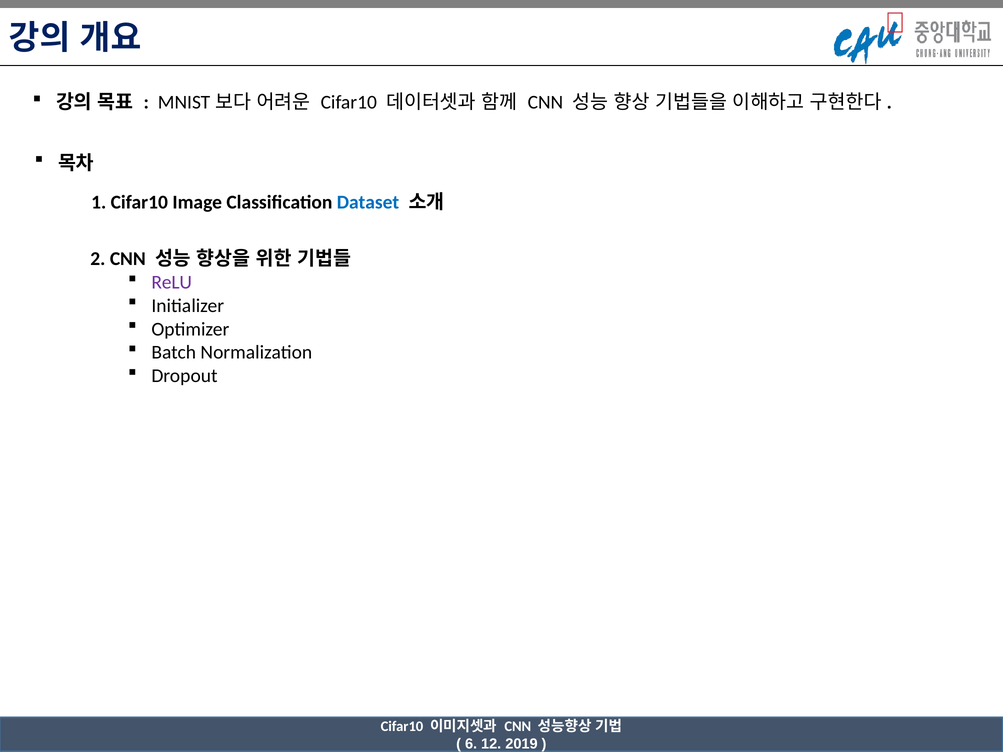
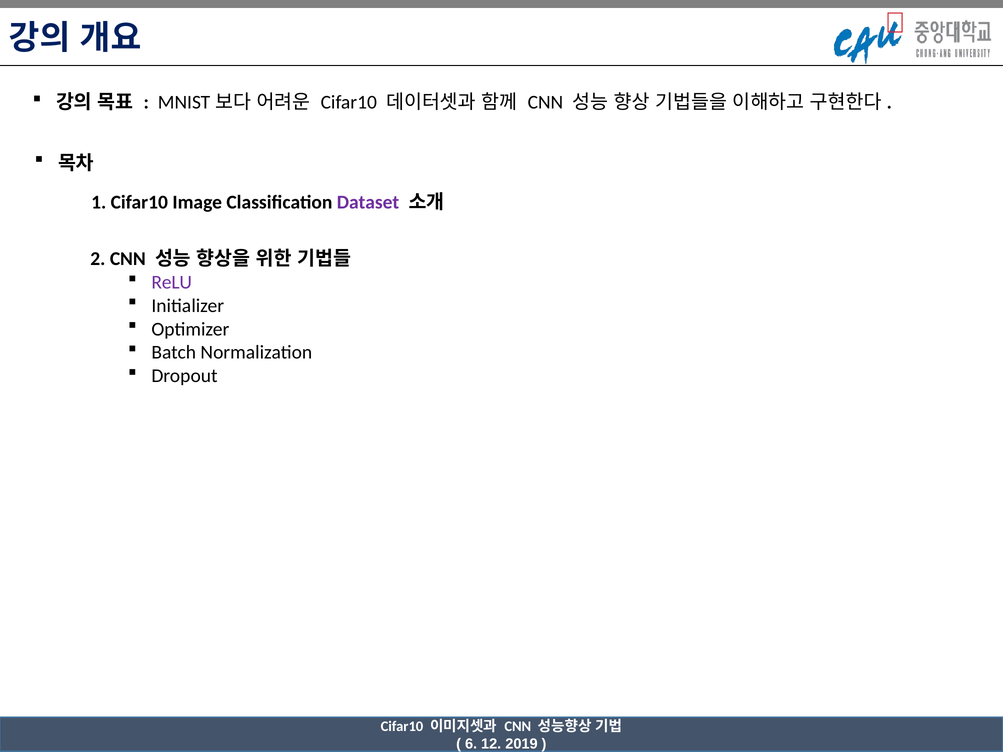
Dataset colour: blue -> purple
